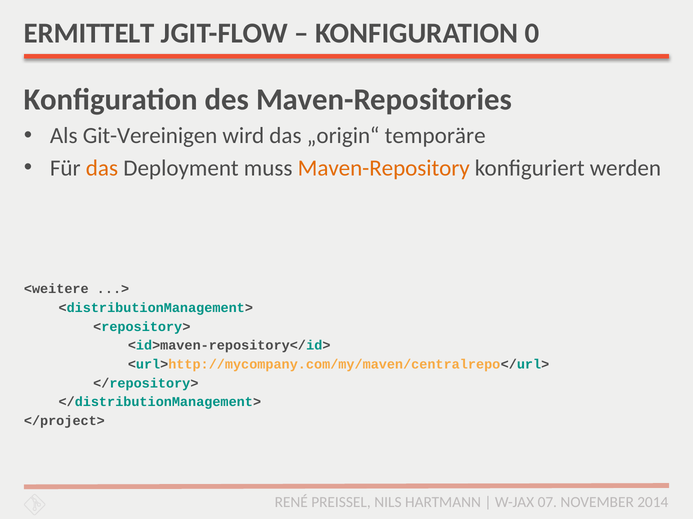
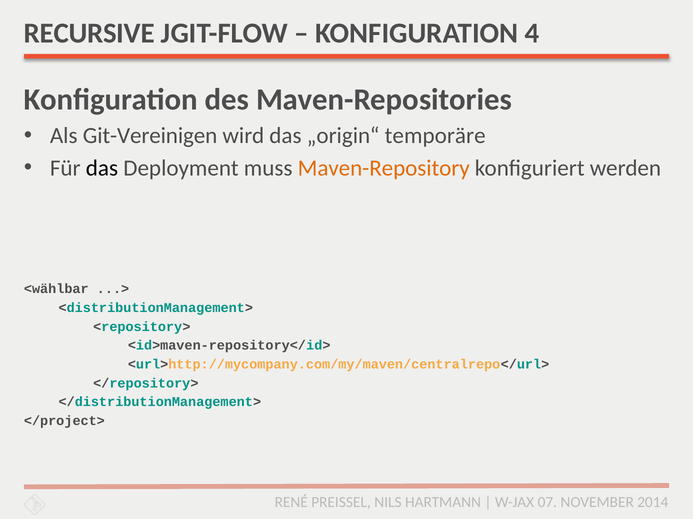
ERMITTELT: ERMITTELT -> RECURSIVE
0: 0 -> 4
das at (102, 168) colour: orange -> black
<weitere: <weitere -> <wählbar
